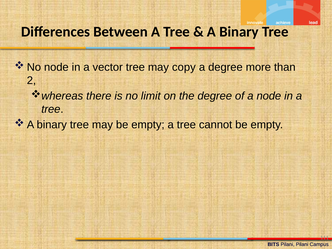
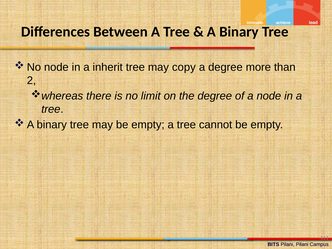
vector: vector -> inherit
